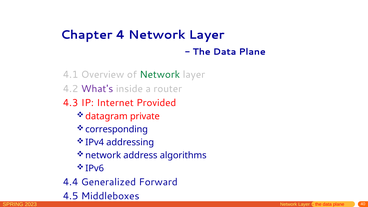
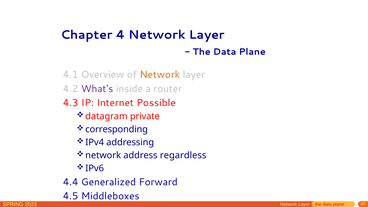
Network at (160, 75) colour: green -> orange
Provided: Provided -> Possible
algorithms: algorithms -> regardless
